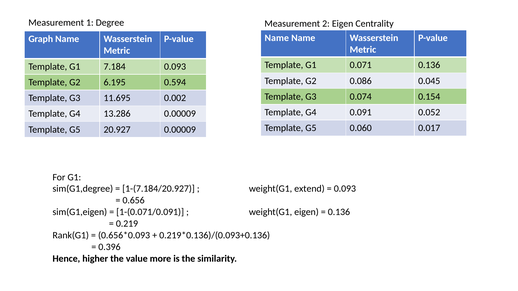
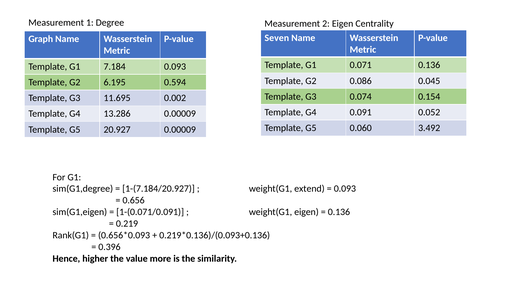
Name at (277, 38): Name -> Seven
0.017: 0.017 -> 3.492
